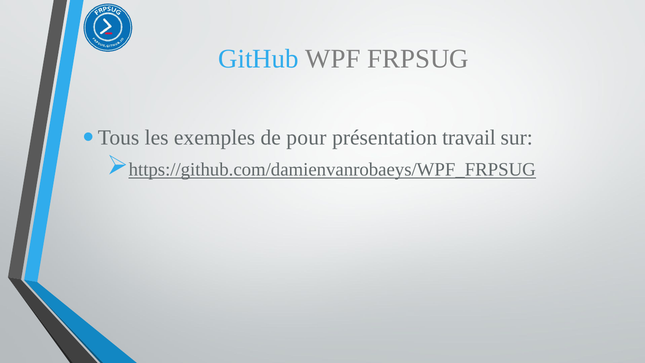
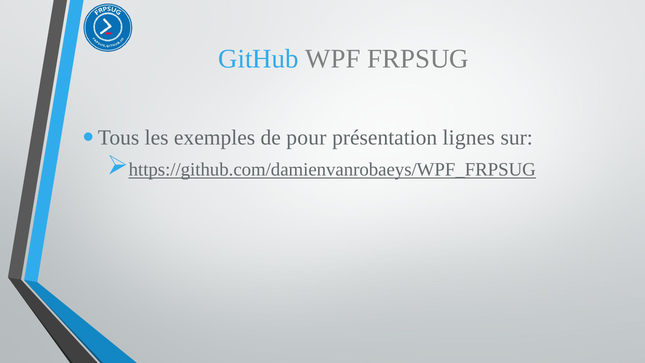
travail: travail -> lignes
